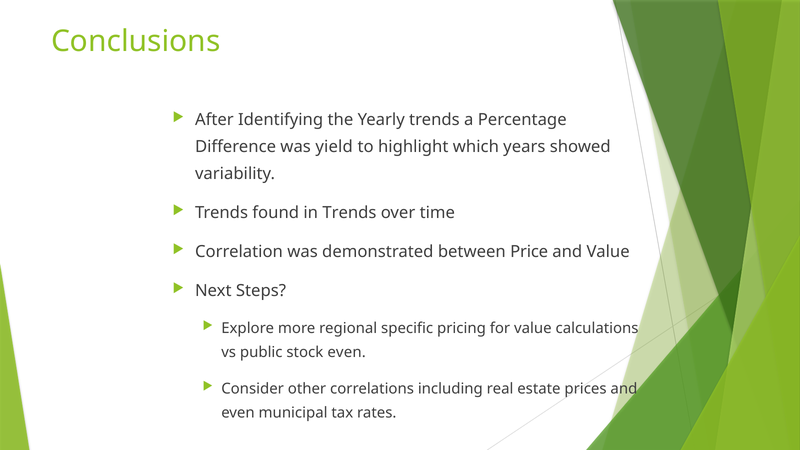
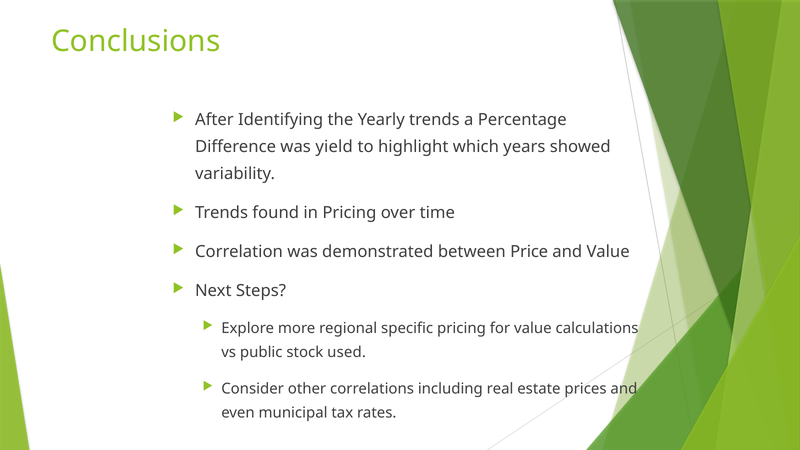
in Trends: Trends -> Pricing
stock even: even -> used
